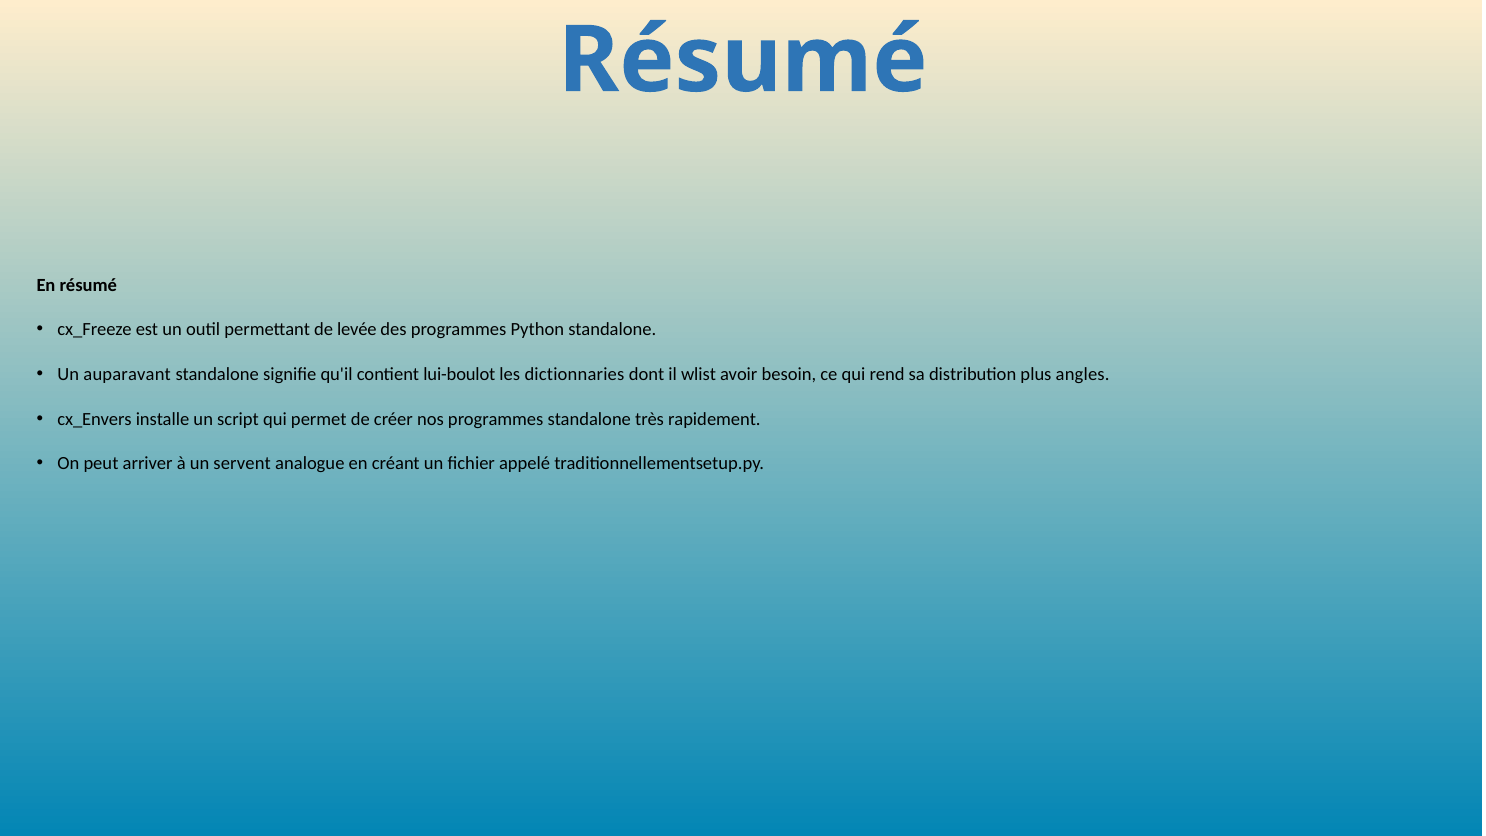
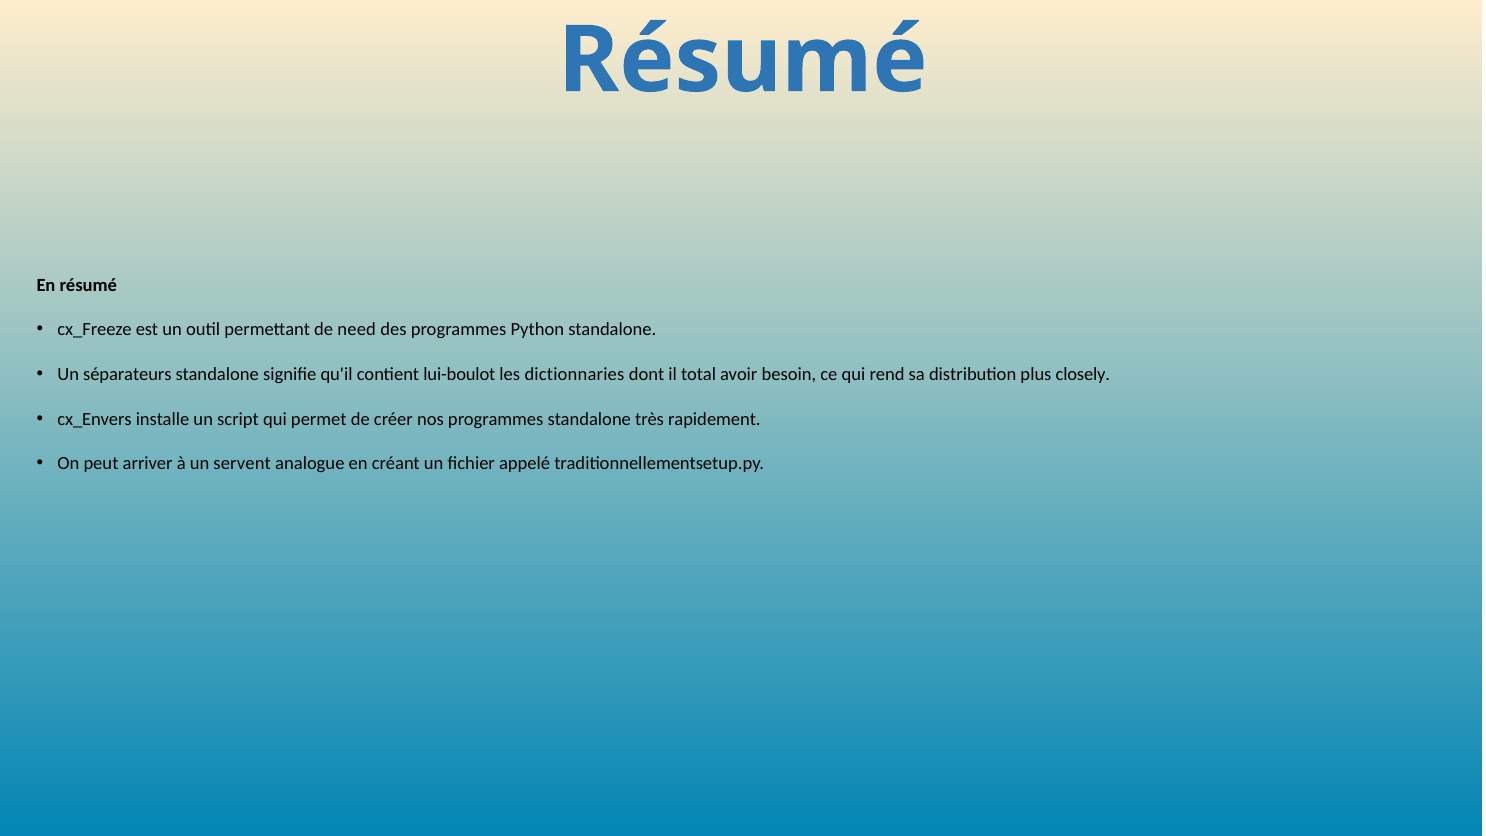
levée: levée -> need
auparavant: auparavant -> séparateurs
wlist: wlist -> total
angles: angles -> closely
